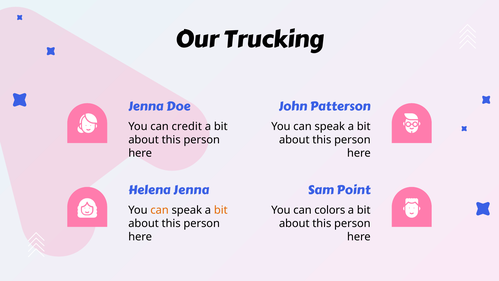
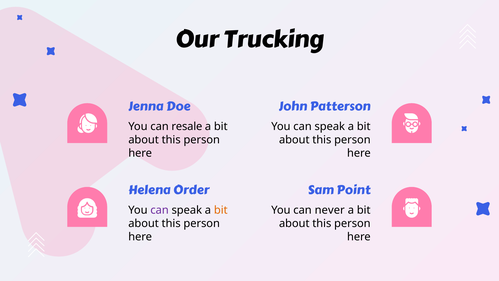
credit: credit -> resale
Helena Jenna: Jenna -> Order
can at (160, 210) colour: orange -> purple
colors: colors -> never
